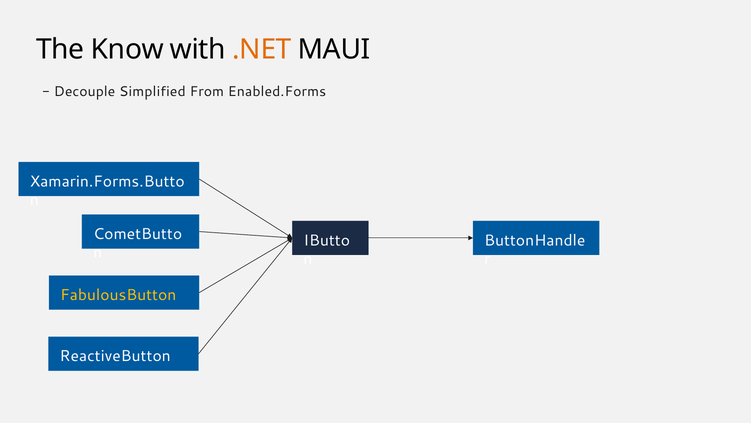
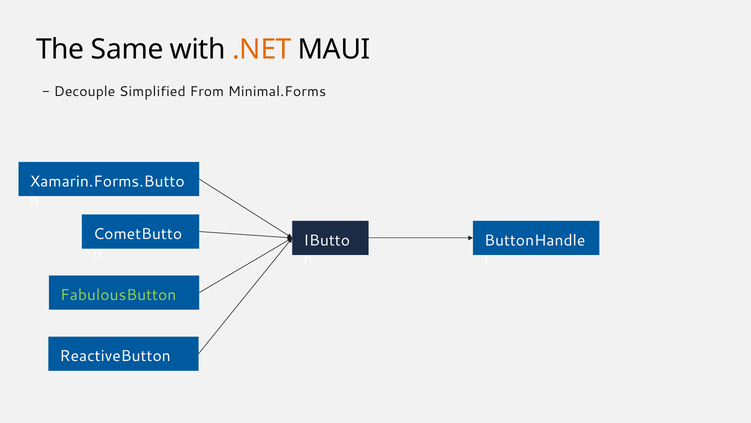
Know: Know -> Same
Enabled.Forms: Enabled.Forms -> Minimal.Forms
FabulousButton colour: yellow -> light green
